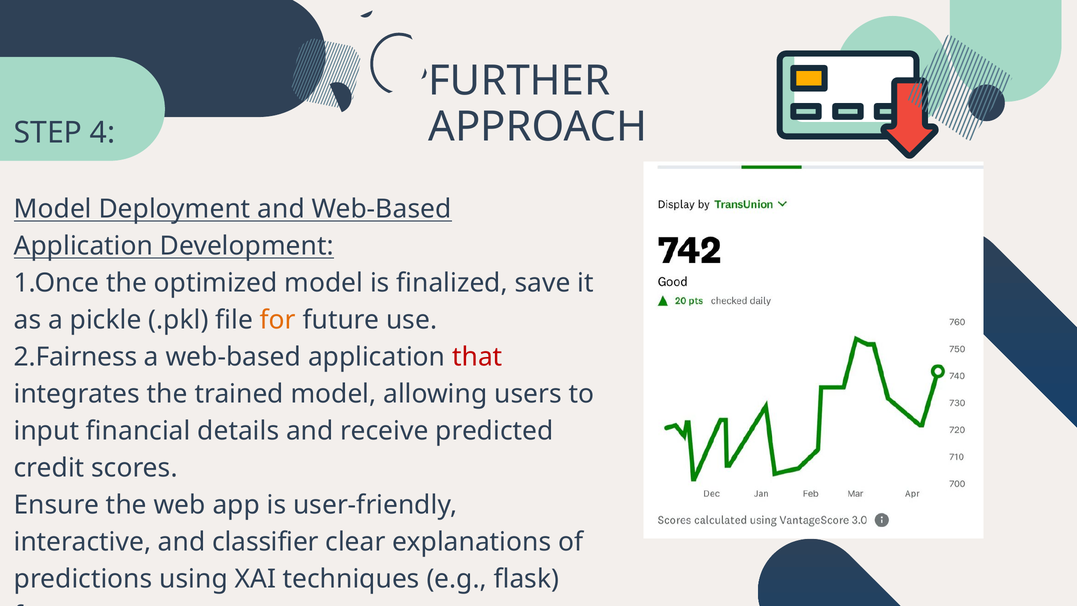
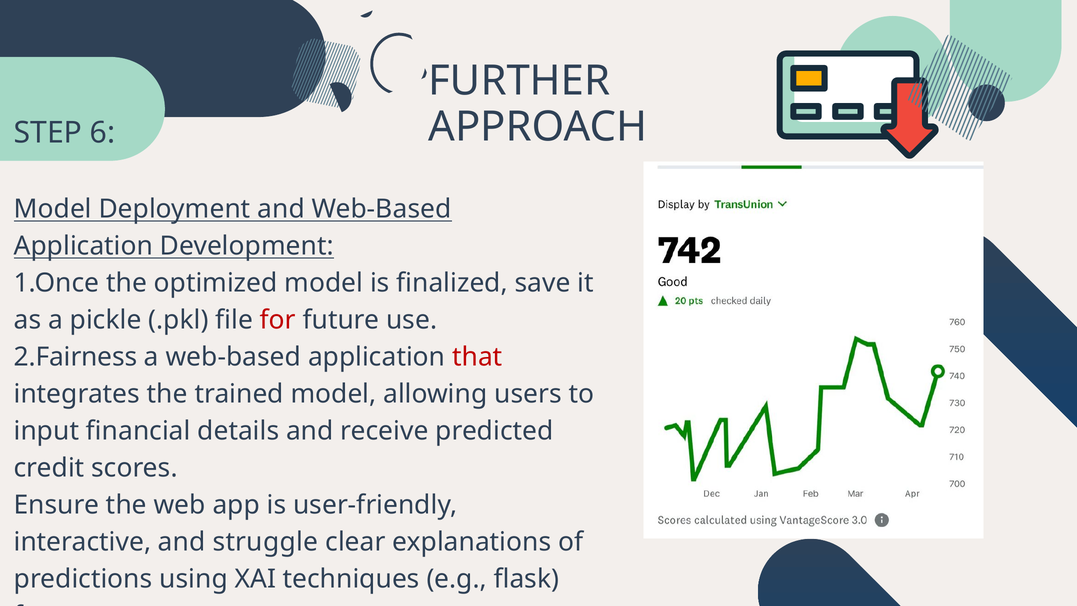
4: 4 -> 6
for at (278, 320) colour: orange -> red
classifier: classifier -> struggle
